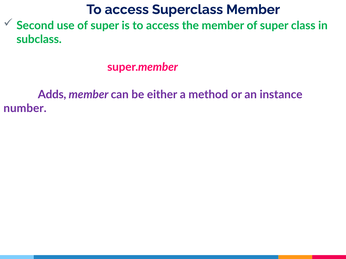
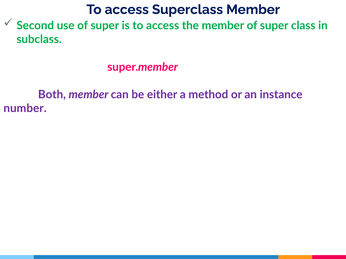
Adds: Adds -> Both
